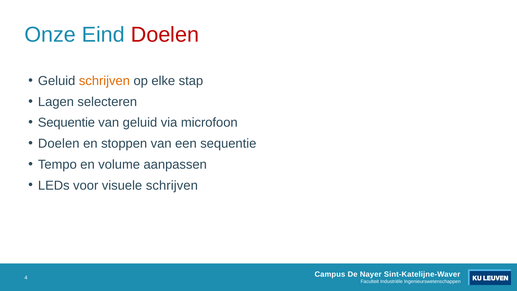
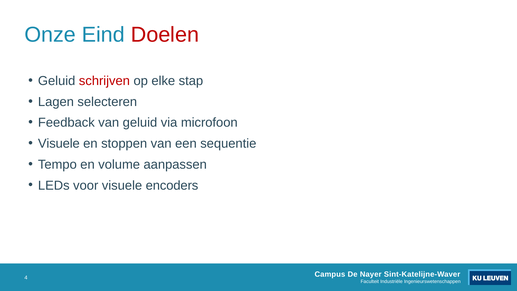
schrijven at (104, 81) colour: orange -> red
Sequentie at (66, 123): Sequentie -> Feedback
Doelen at (59, 144): Doelen -> Visuele
visuele schrijven: schrijven -> encoders
